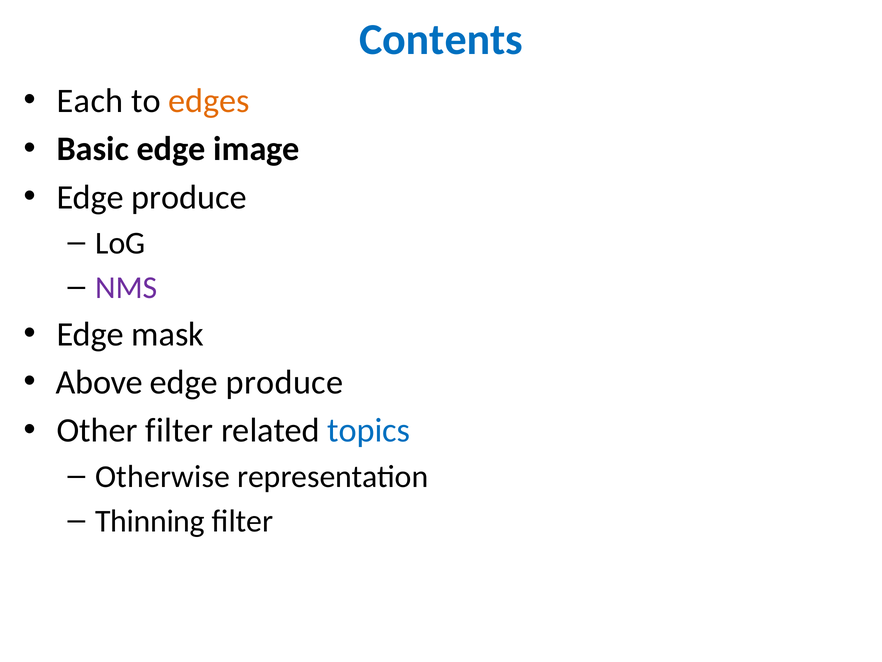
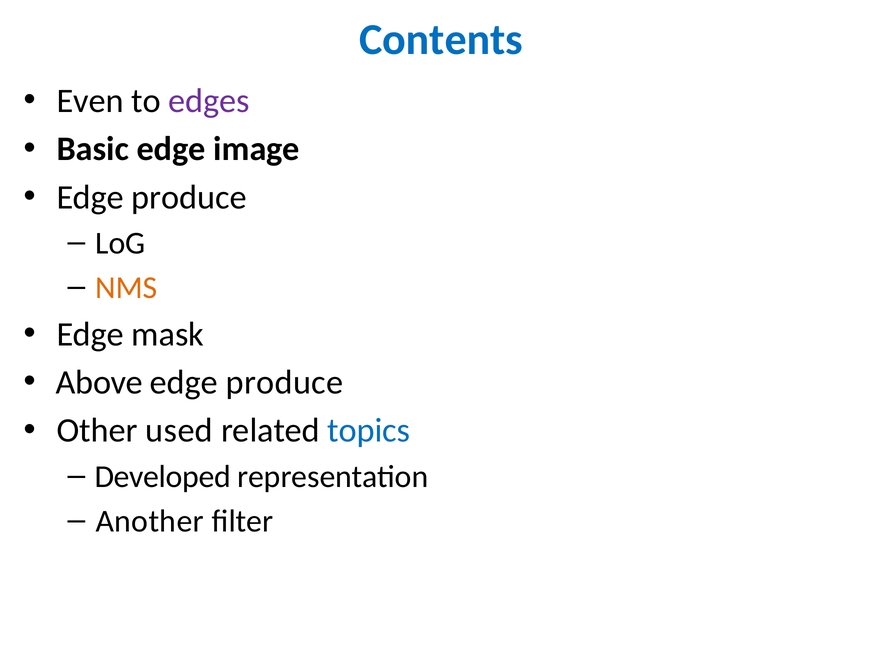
Each: Each -> Even
edges colour: orange -> purple
NMS colour: purple -> orange
Other filter: filter -> used
Otherwise: Otherwise -> Developed
Thinning: Thinning -> Another
